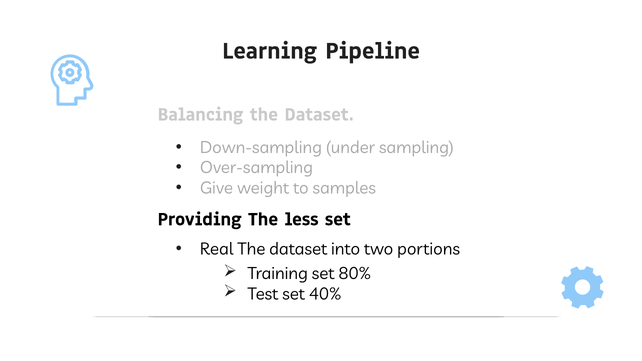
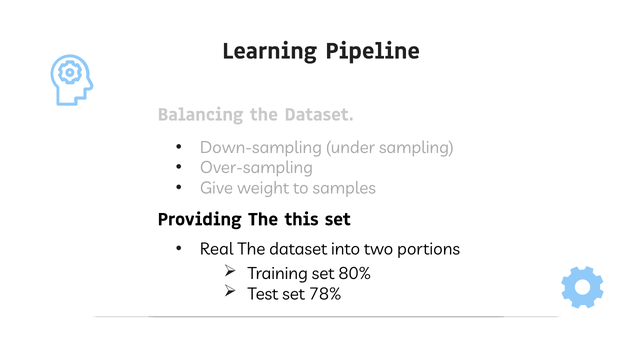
less: less -> this
40%: 40% -> 78%
